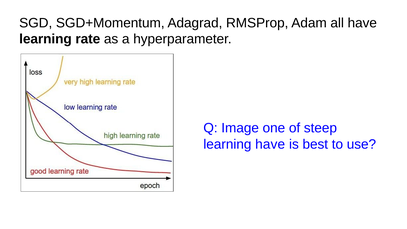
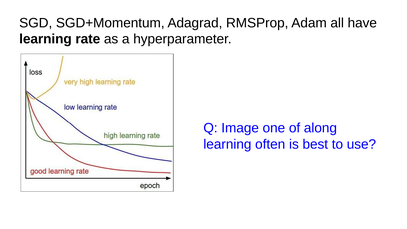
steep: steep -> along
learning have: have -> often
